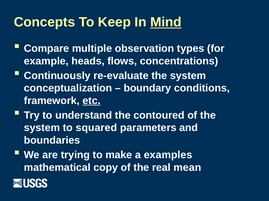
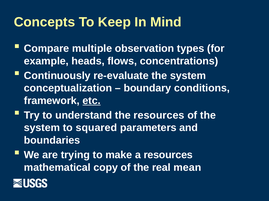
Mind underline: present -> none
the contoured: contoured -> resources
a examples: examples -> resources
